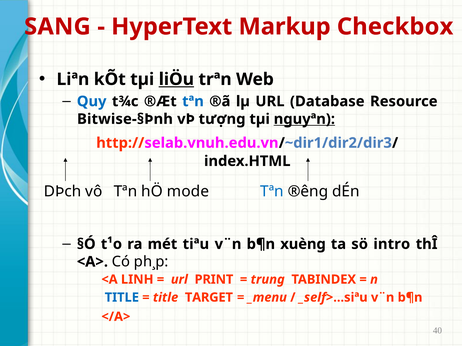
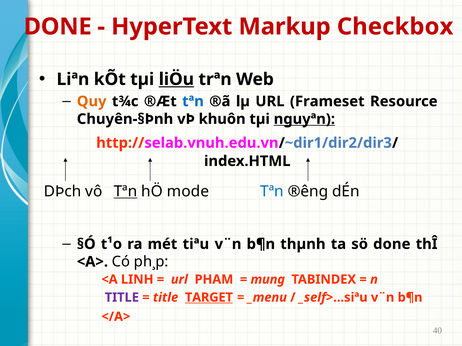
SANG at (57, 27): SANG -> DONE
Quy colour: blue -> orange
Database: Database -> Frameset
Bitwise-§Þnh: Bitwise-§Þnh -> Chuyên-§Þnh
tượng: tượng -> khuôn
Tªn at (126, 192) underline: none -> present
xuèng: xuèng -> thµnh
sö intro: intro -> done
PRINT: PRINT -> PHAM
trung: trung -> mung
TITLE at (122, 298) colour: blue -> purple
TARGET underline: none -> present
